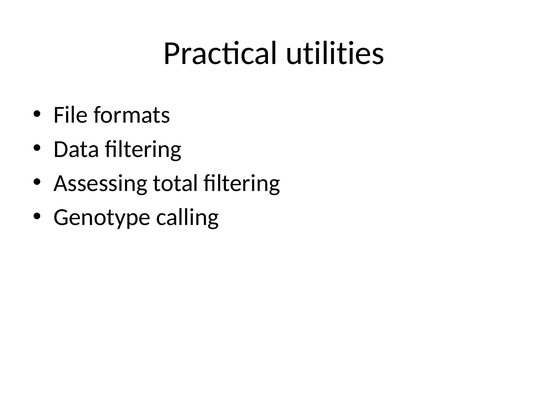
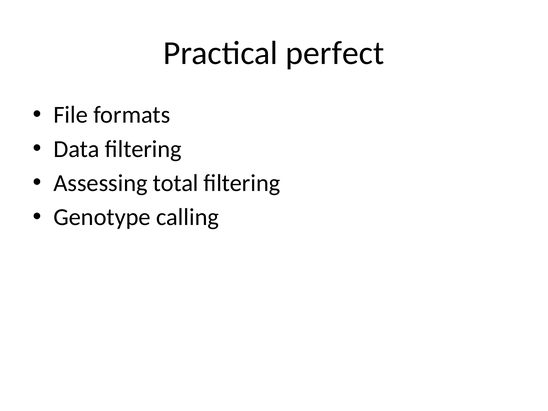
utilities: utilities -> perfect
